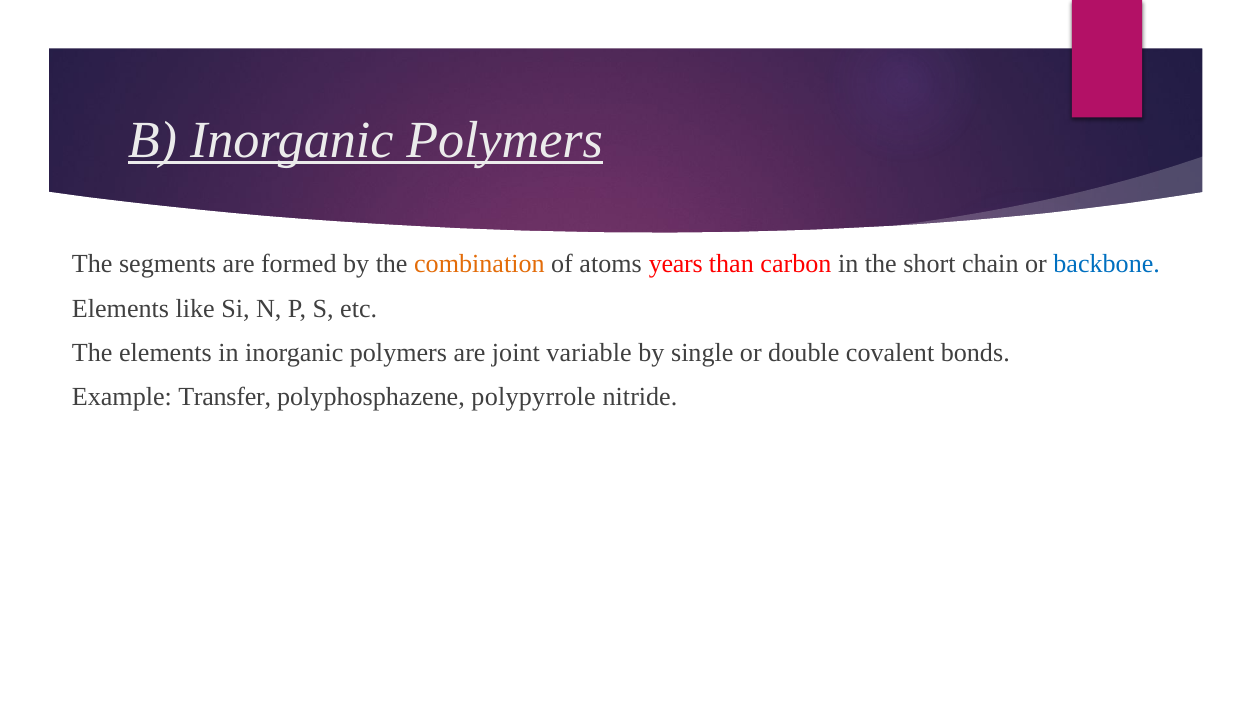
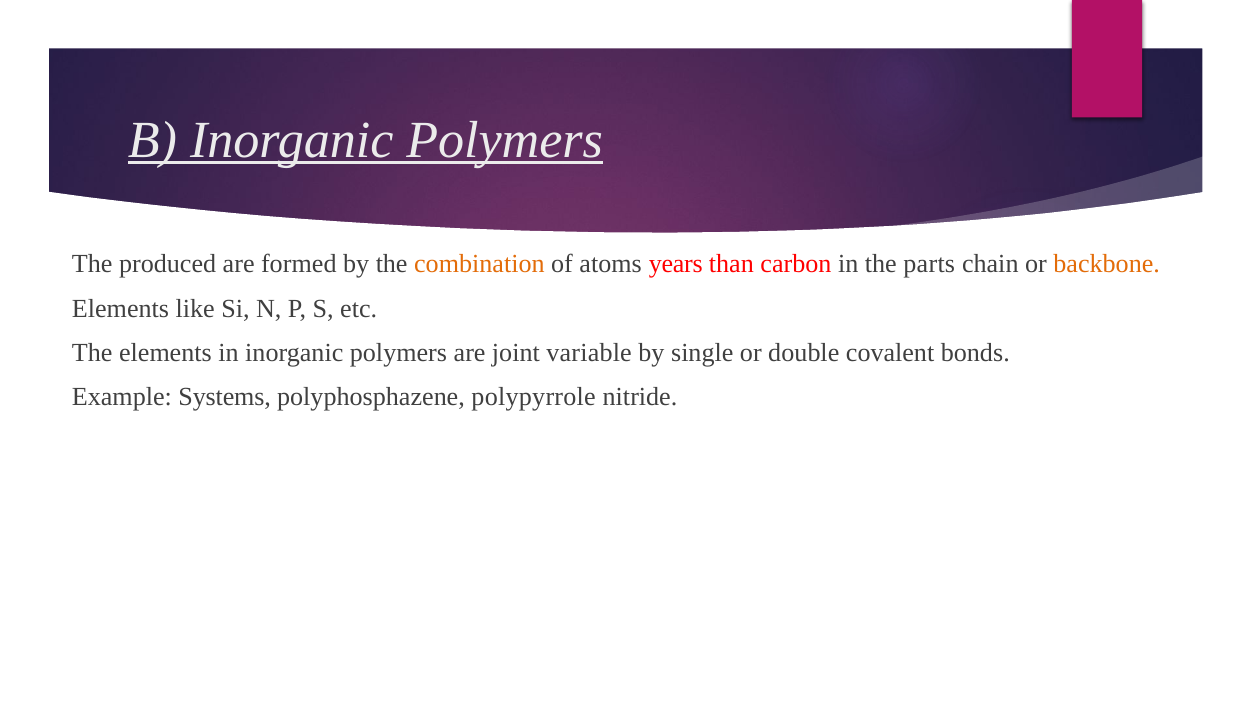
segments: segments -> produced
short: short -> parts
backbone colour: blue -> orange
Transfer: Transfer -> Systems
